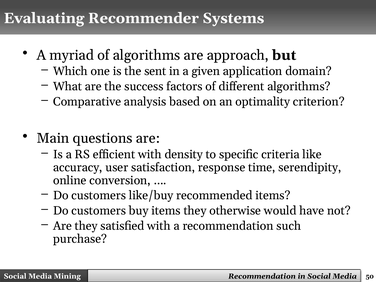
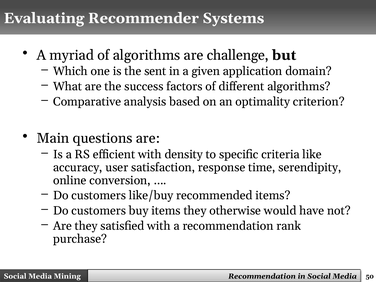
approach: approach -> challenge
such: such -> rank
